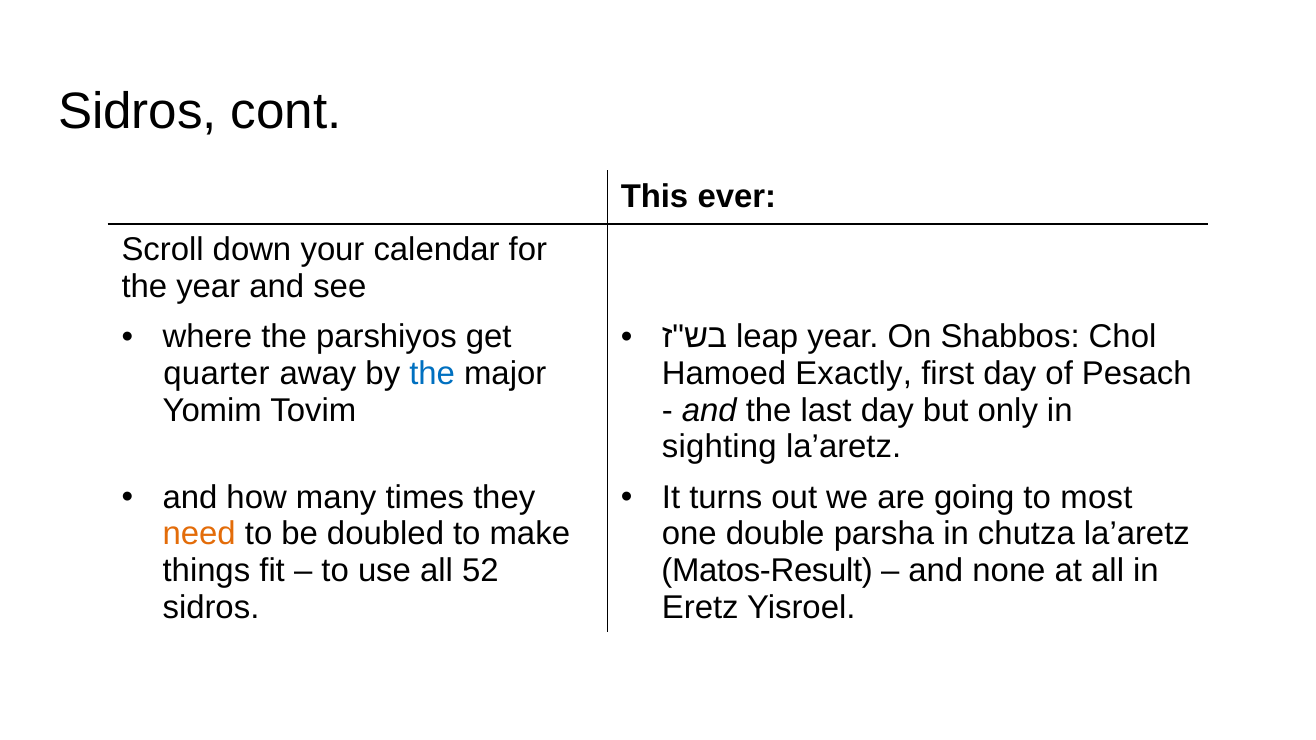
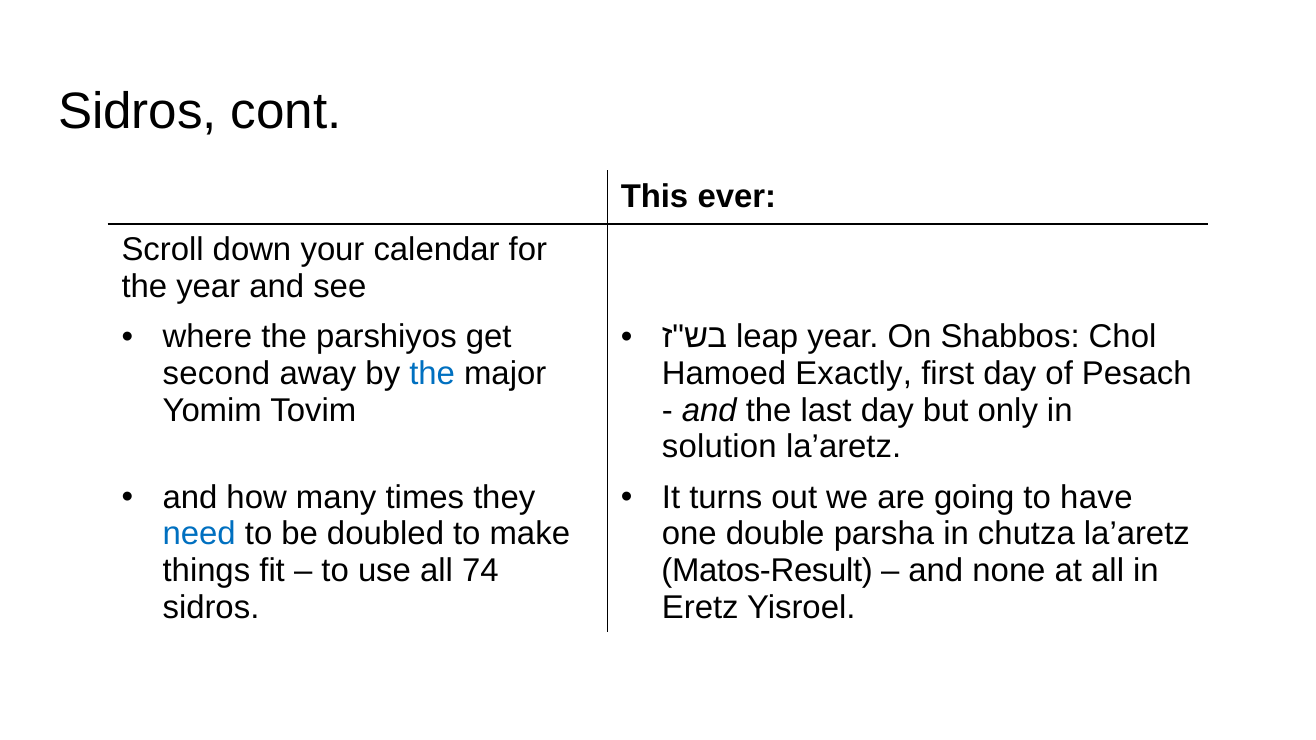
quarter: quarter -> second
sighting: sighting -> solution
most: most -> have
need colour: orange -> blue
52: 52 -> 74
